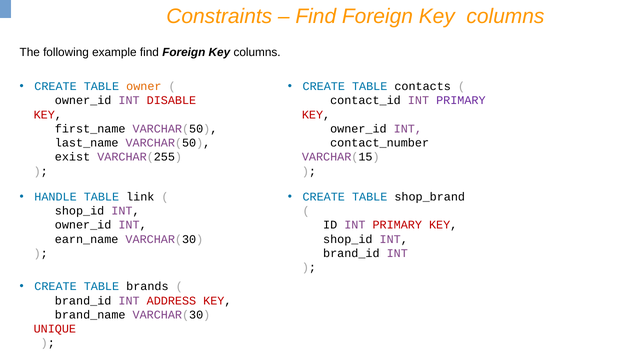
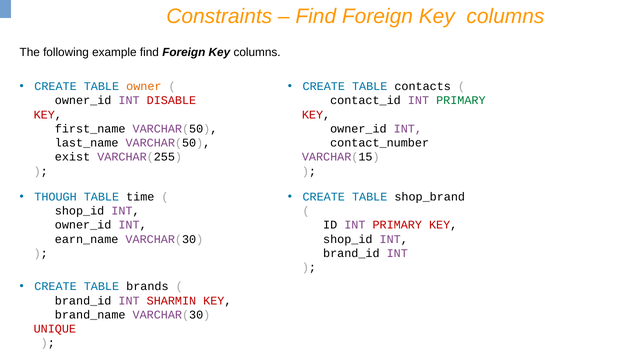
PRIMARY at (461, 101) colour: purple -> green
HANDLE: HANDLE -> THOUGH
link: link -> time
ADDRESS: ADDRESS -> SHARMIN
